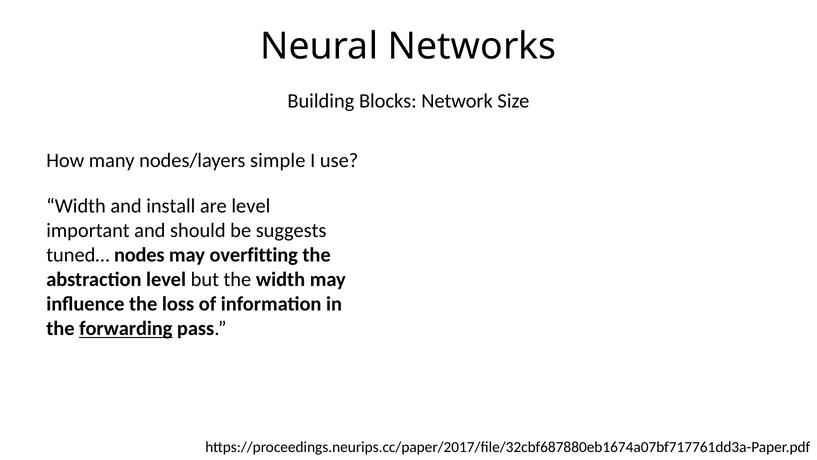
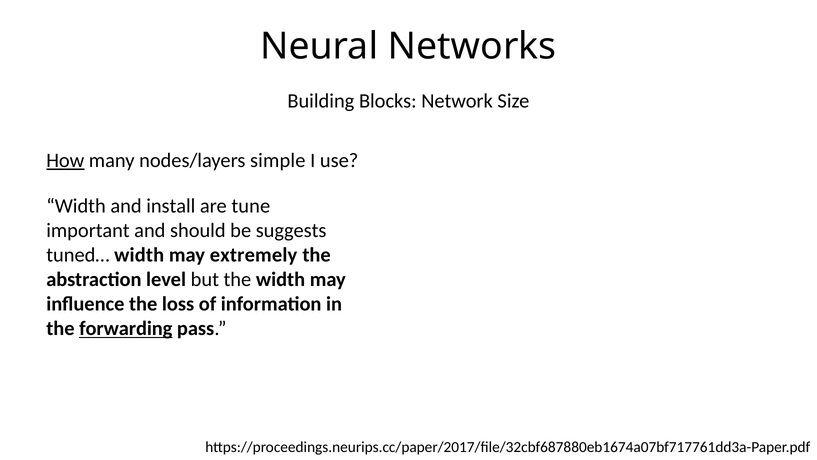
How underline: none -> present
are level: level -> tune
tuned… nodes: nodes -> width
overfitting: overfitting -> extremely
